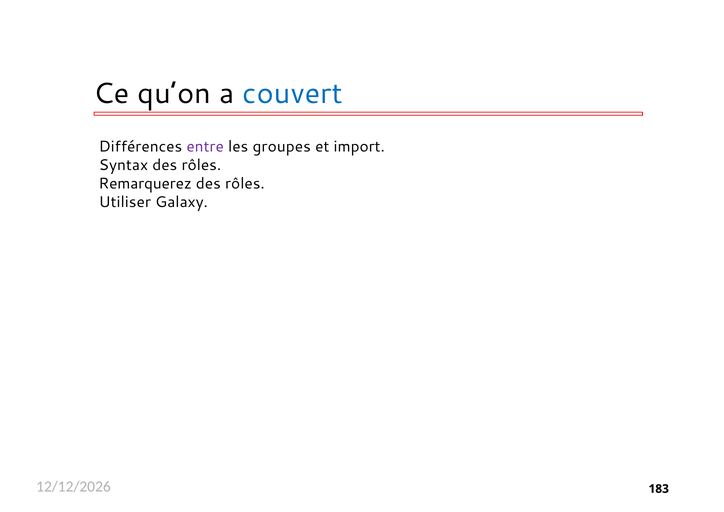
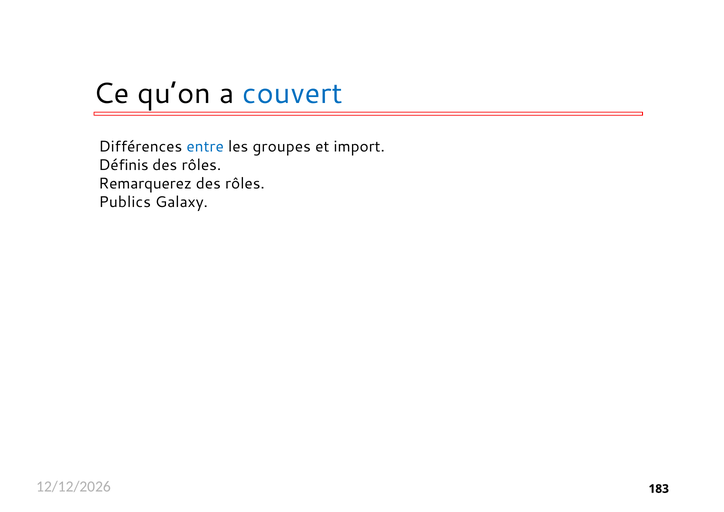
entre colour: purple -> blue
Syntax: Syntax -> Définis
Utiliser: Utiliser -> Publics
